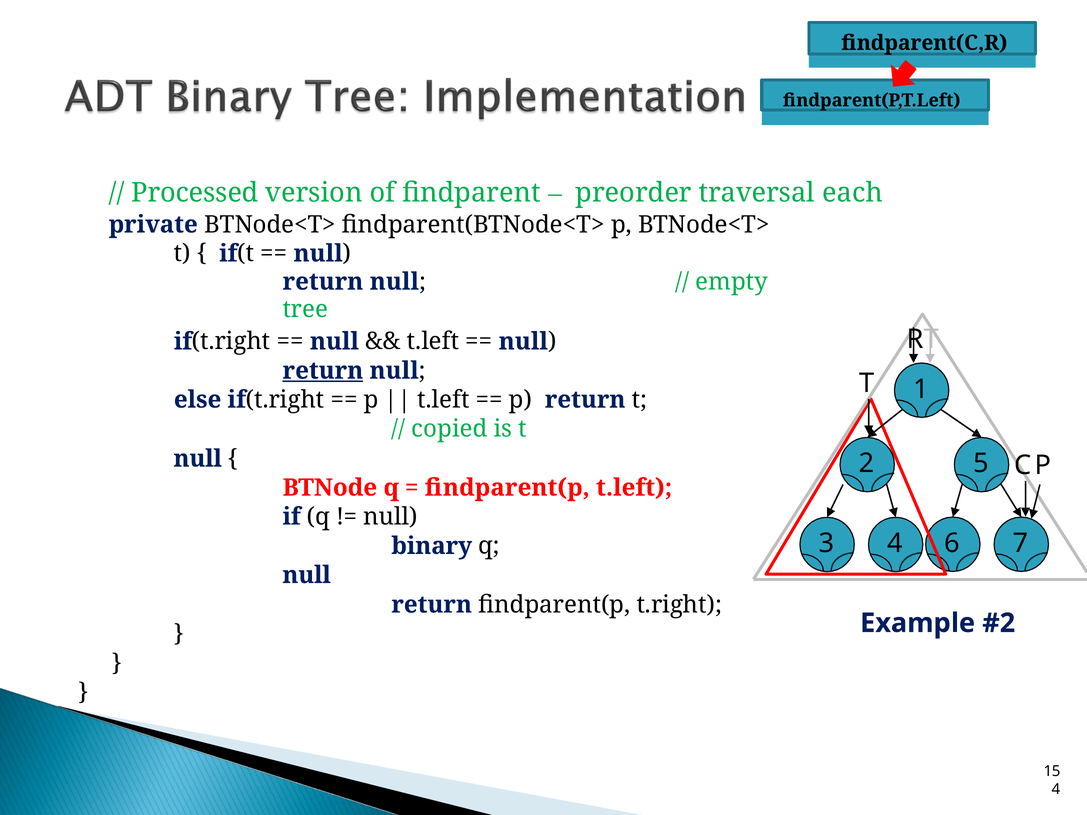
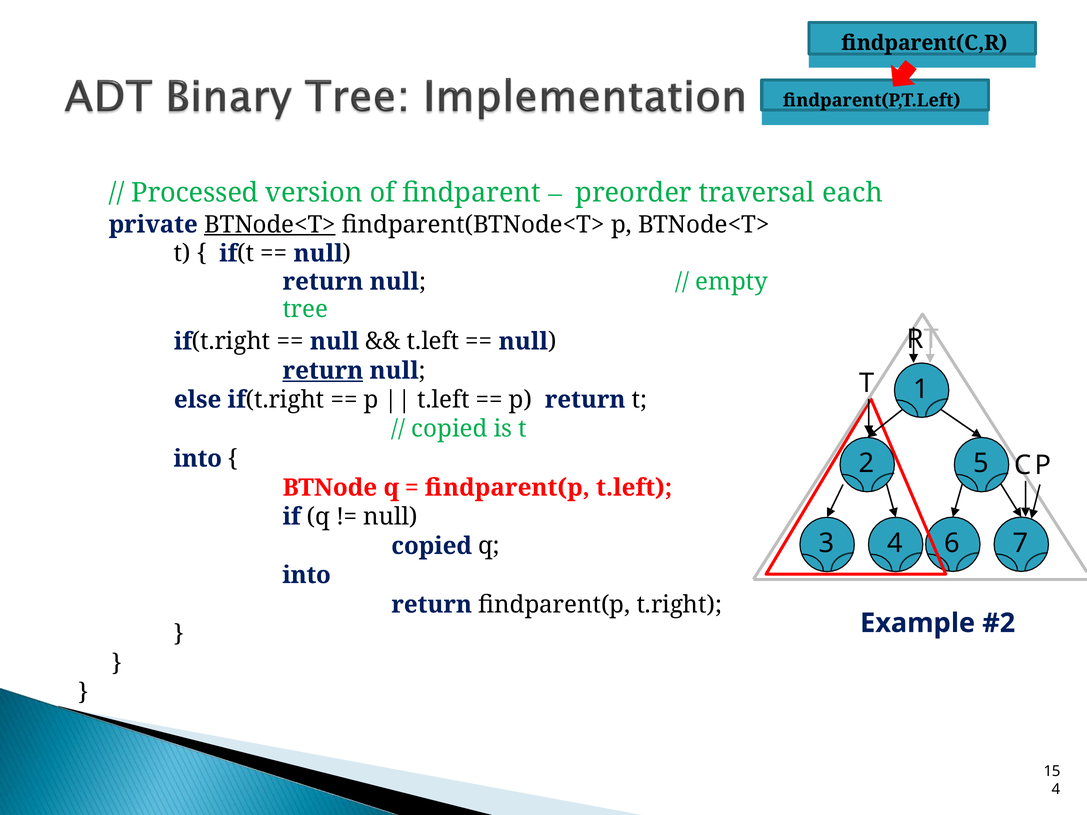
BTNode<T> at (270, 225) underline: none -> present
null at (198, 459): null -> into
binary at (432, 546): binary -> copied
null at (307, 575): null -> into
